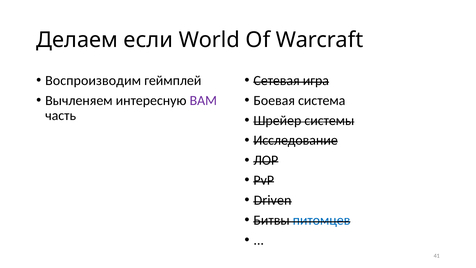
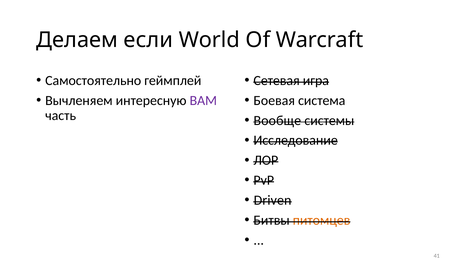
Воспроизводим: Воспроизводим -> Самостоятельно
Шрейер: Шрейер -> Вообще
питомцев colour: blue -> orange
